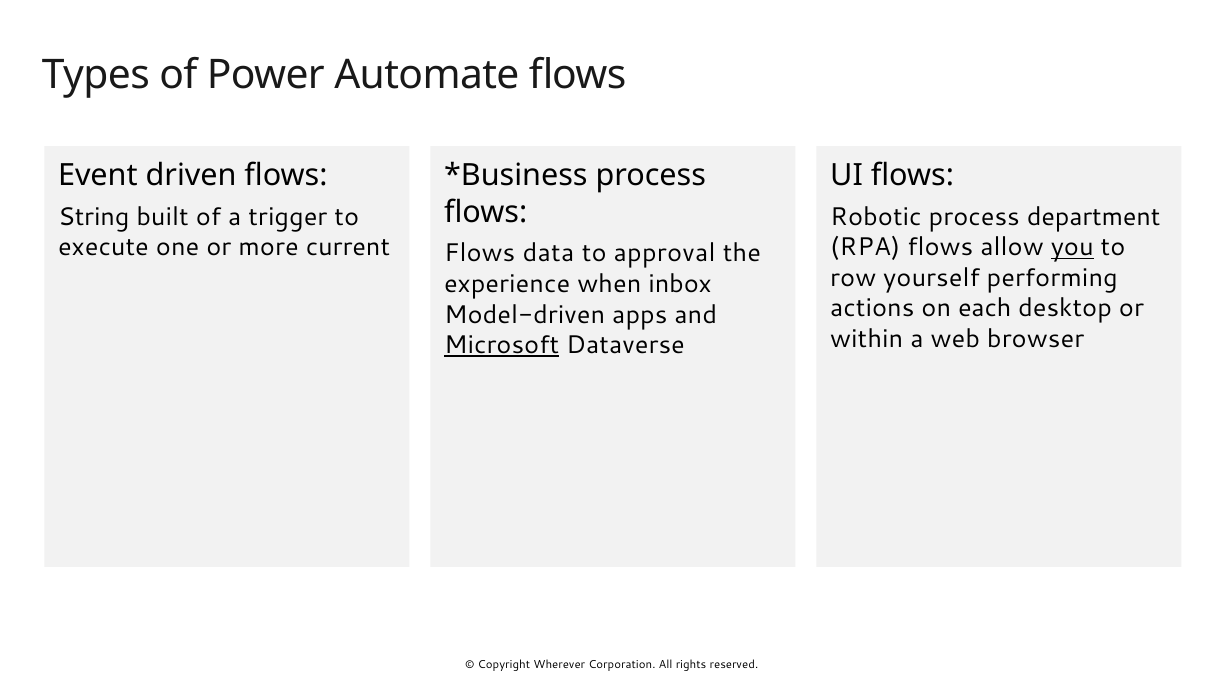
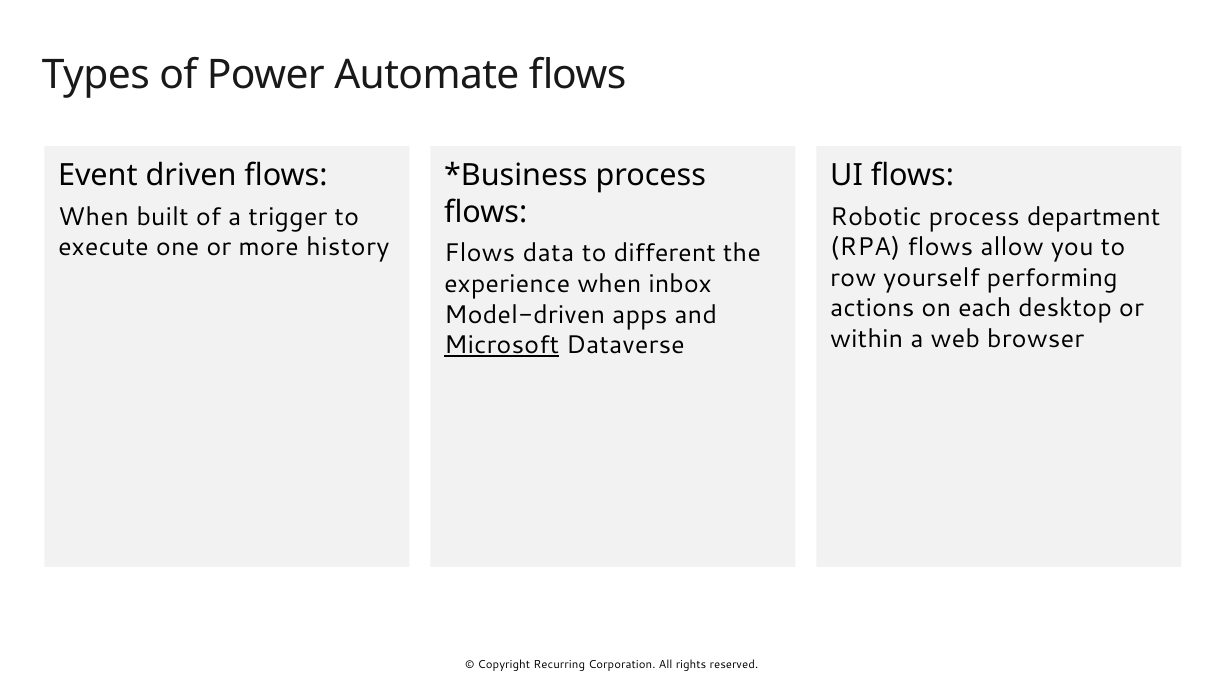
String at (94, 217): String -> When
current: current -> history
you underline: present -> none
approval: approval -> different
Wherever: Wherever -> Recurring
